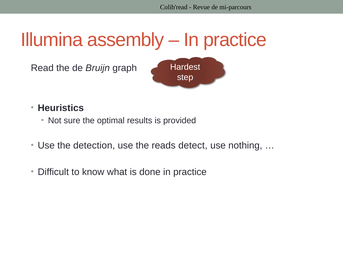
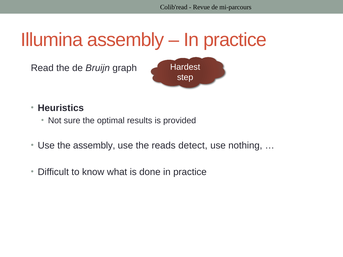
the detection: detection -> assembly
